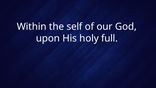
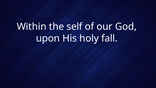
full: full -> fall
